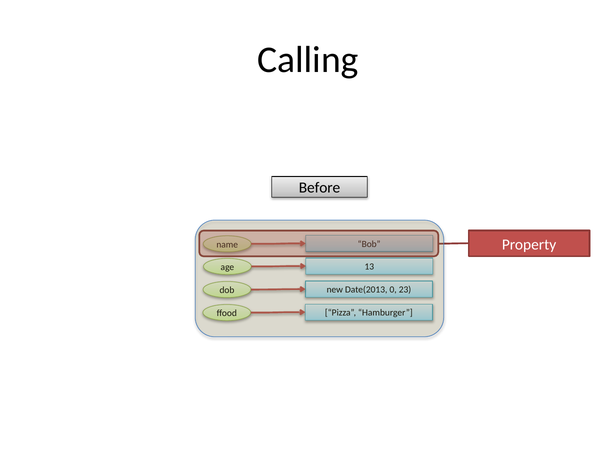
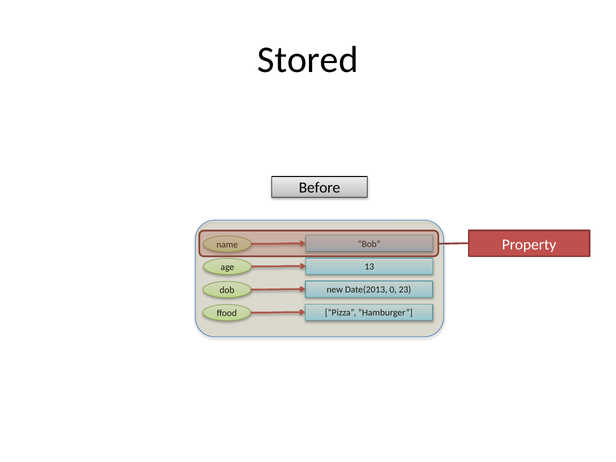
Calling: Calling -> Stored
